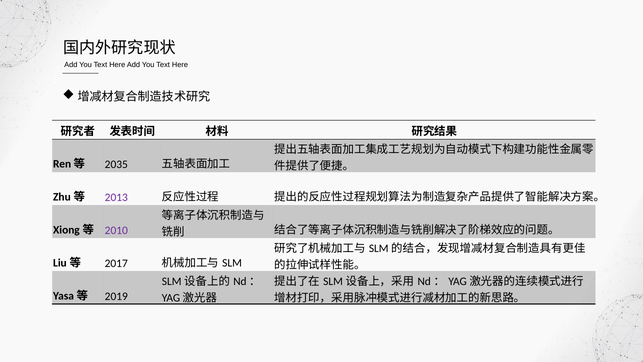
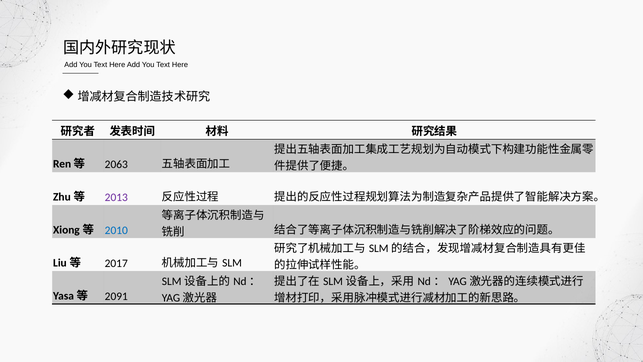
2035: 2035 -> 2063
2010 colour: purple -> blue
2019: 2019 -> 2091
